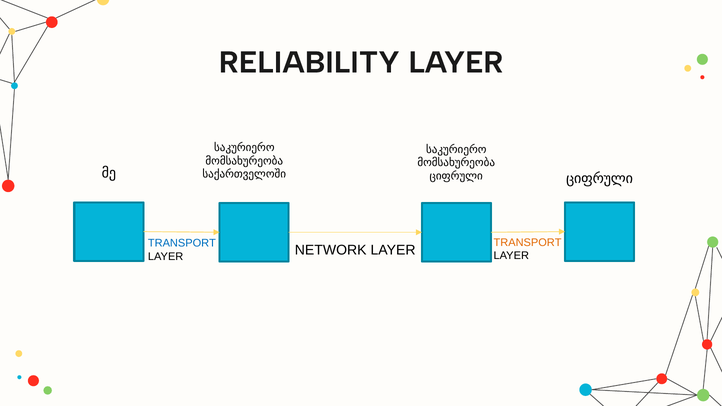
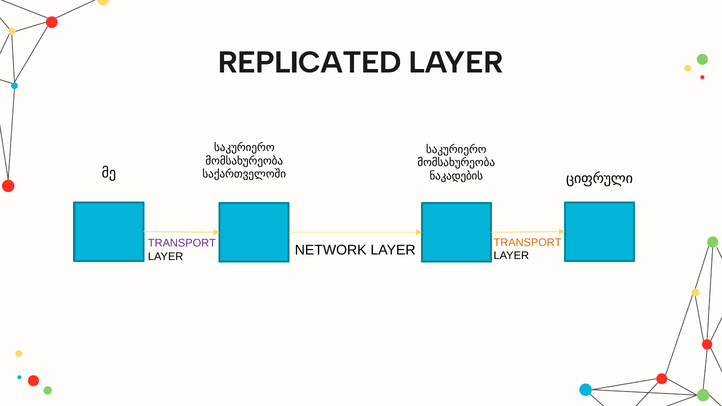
RELIABILITY: RELIABILITY -> REPLICATED
ციფრული at (456, 176): ციფრული -> ნაკადების
TRANSPORT at (182, 243) colour: blue -> purple
